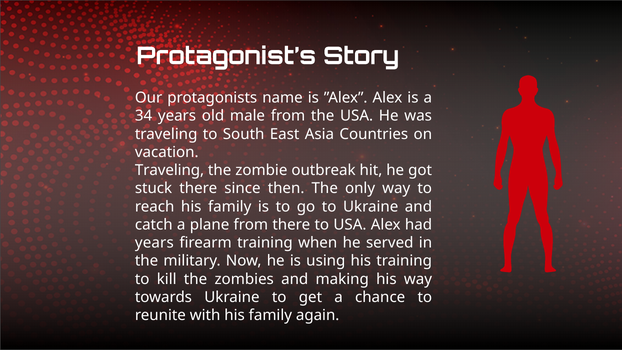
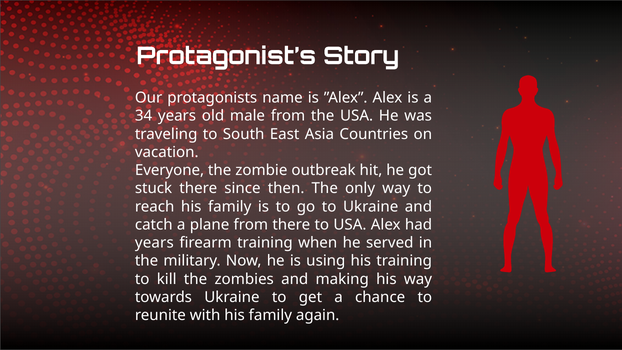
Traveling at (170, 170): Traveling -> Everyone
